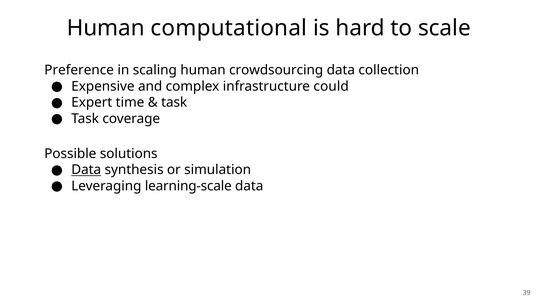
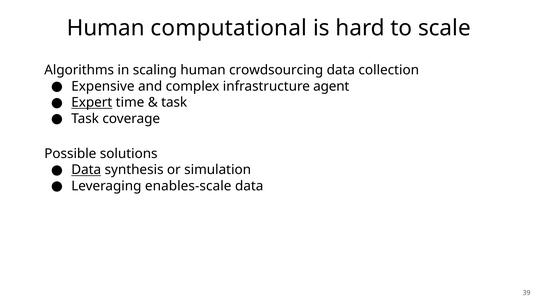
Preference: Preference -> Algorithms
could: could -> agent
Expert underline: none -> present
learning-scale: learning-scale -> enables-scale
